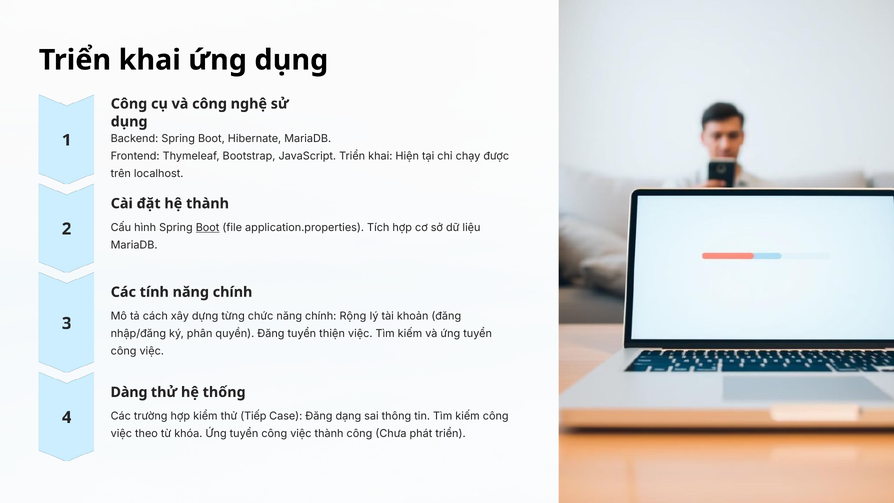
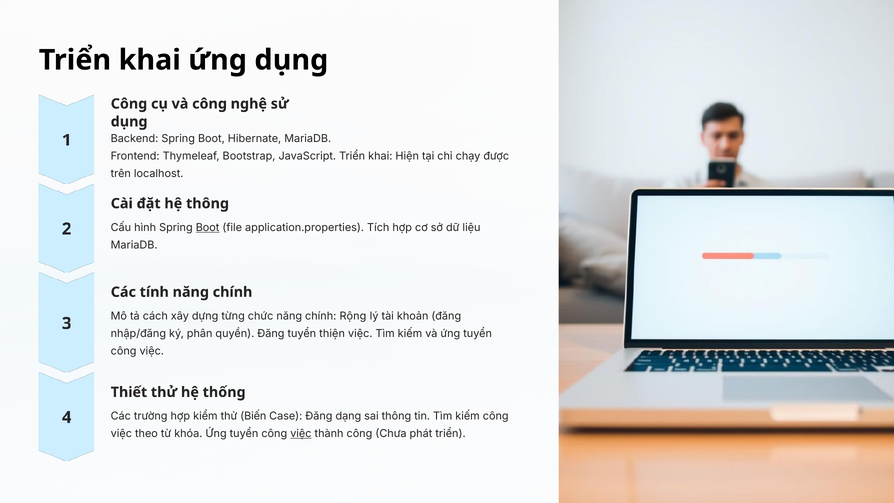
hệ thành: thành -> thông
Dàng: Dàng -> Thiết
Tiếp: Tiếp -> Biến
việc at (301, 434) underline: none -> present
